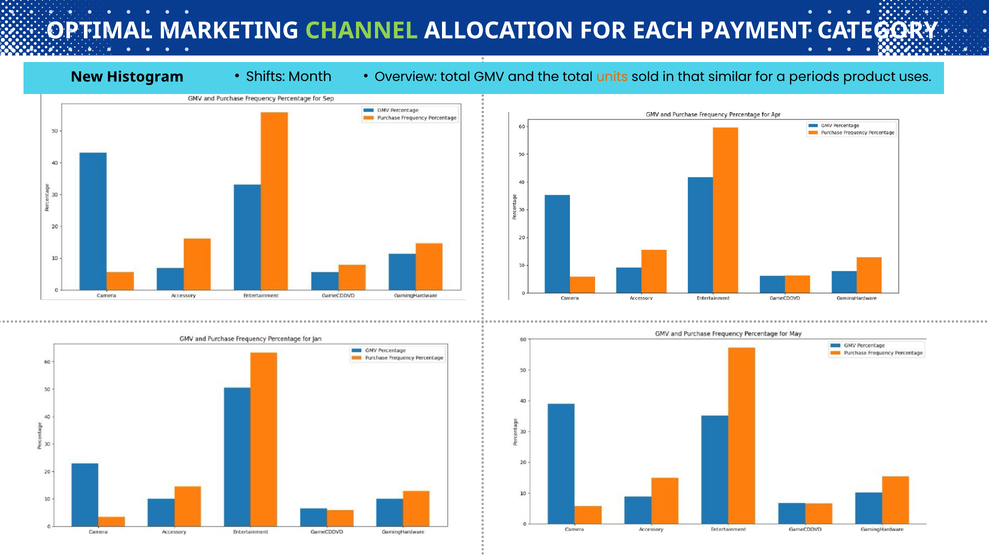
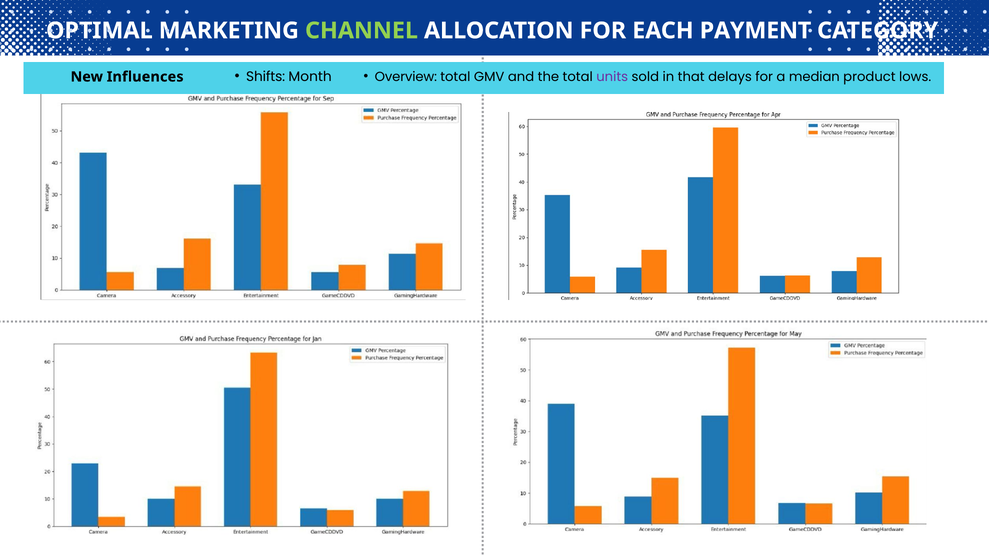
units colour: orange -> purple
similar: similar -> delays
periods: periods -> median
uses: uses -> lows
Histogram: Histogram -> Influences
